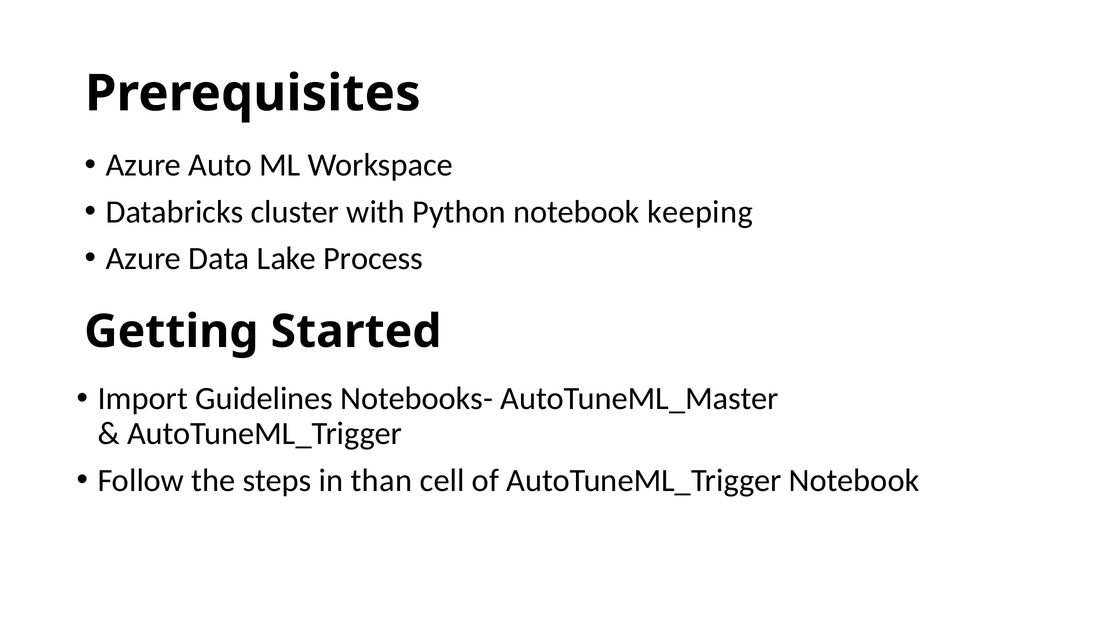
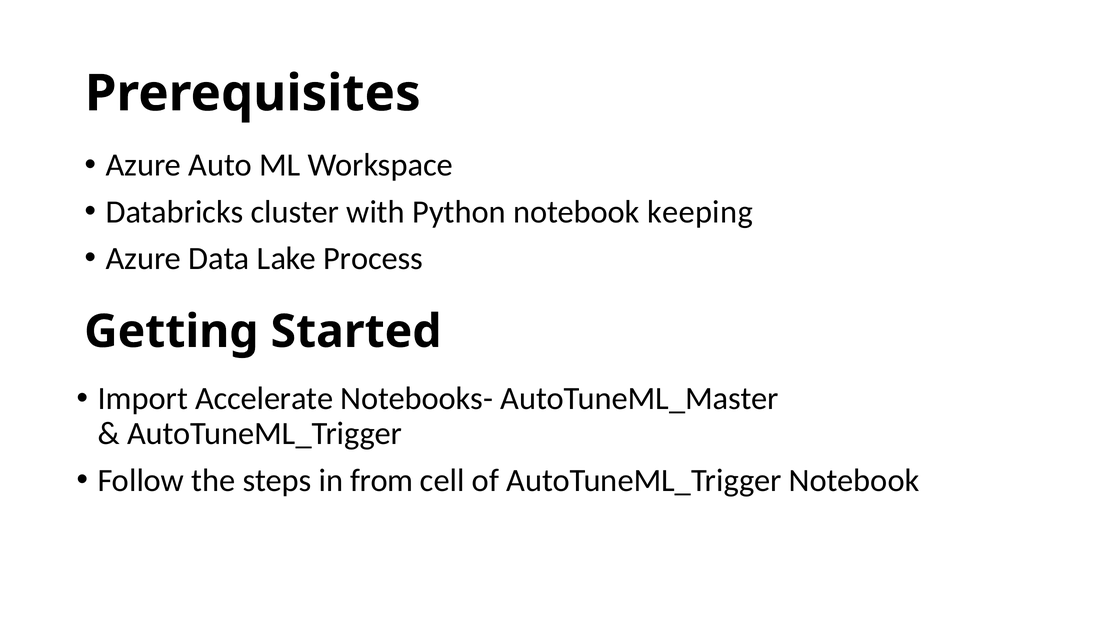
Guidelines: Guidelines -> Accelerate
than: than -> from
